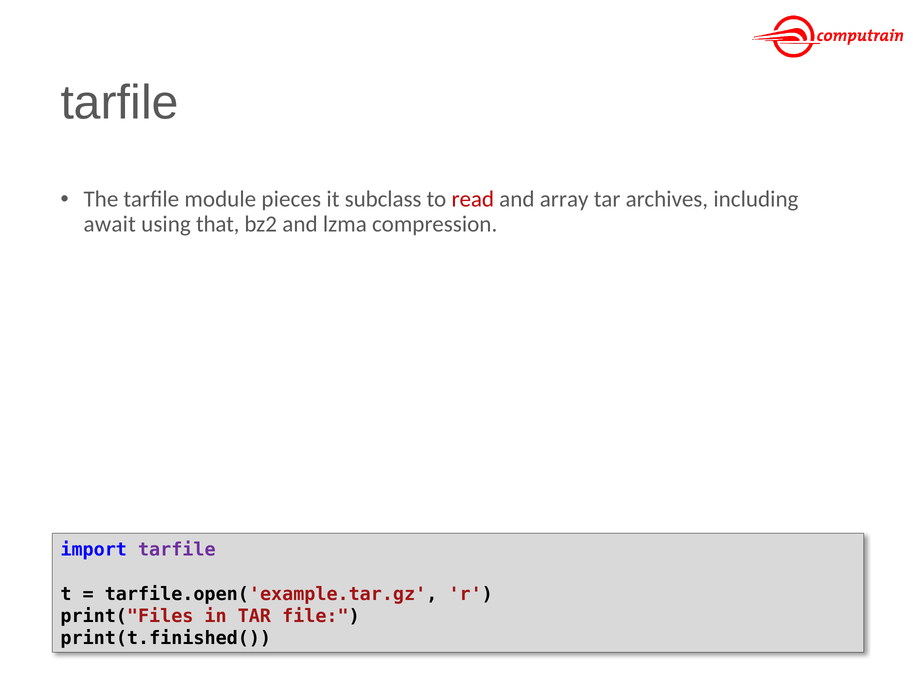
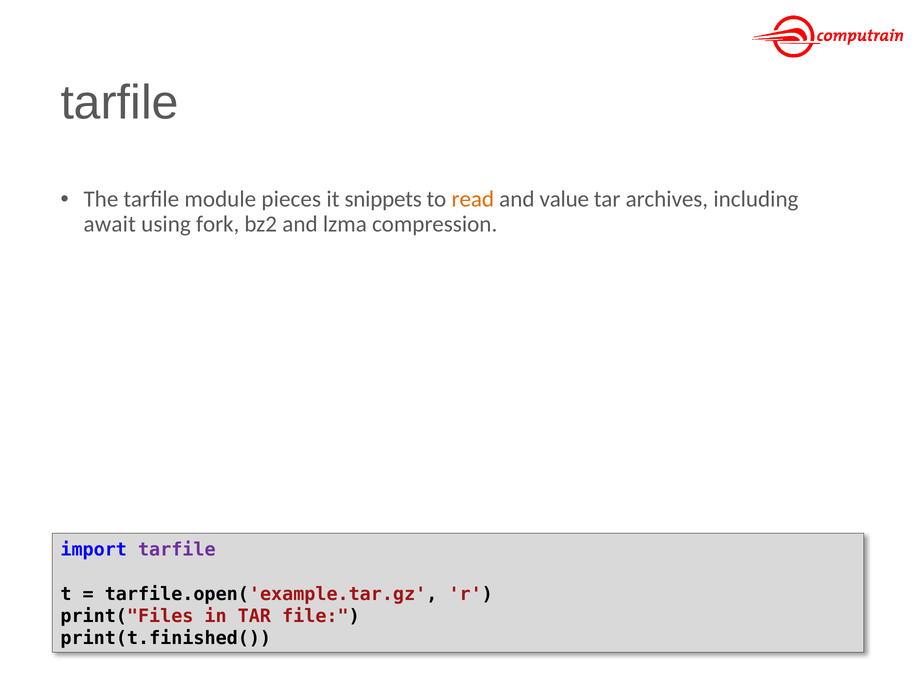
subclass: subclass -> snippets
read colour: red -> orange
array: array -> value
that: that -> fork
